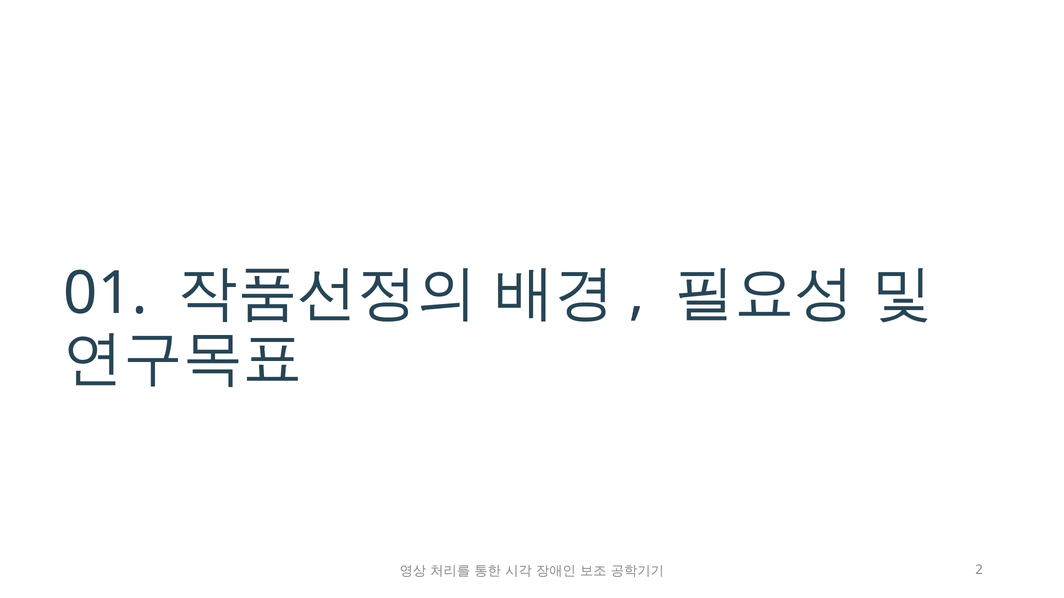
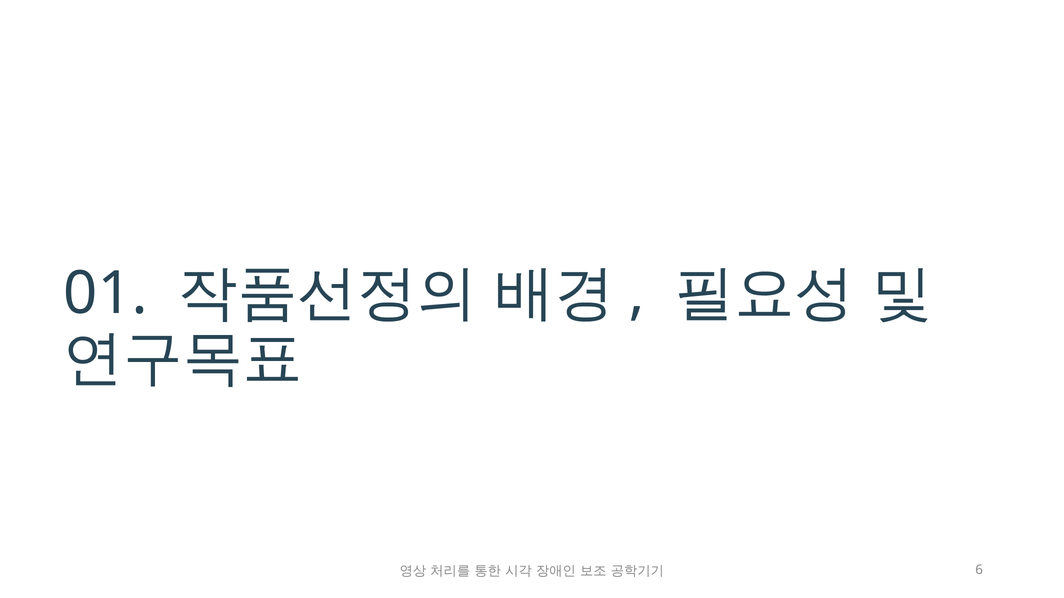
2: 2 -> 6
